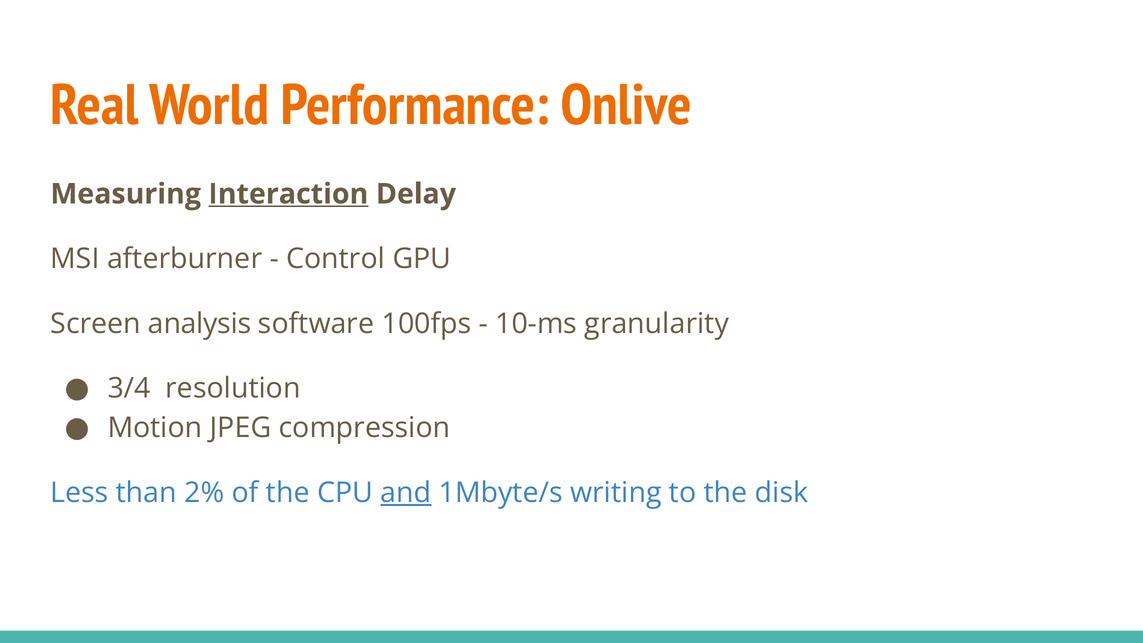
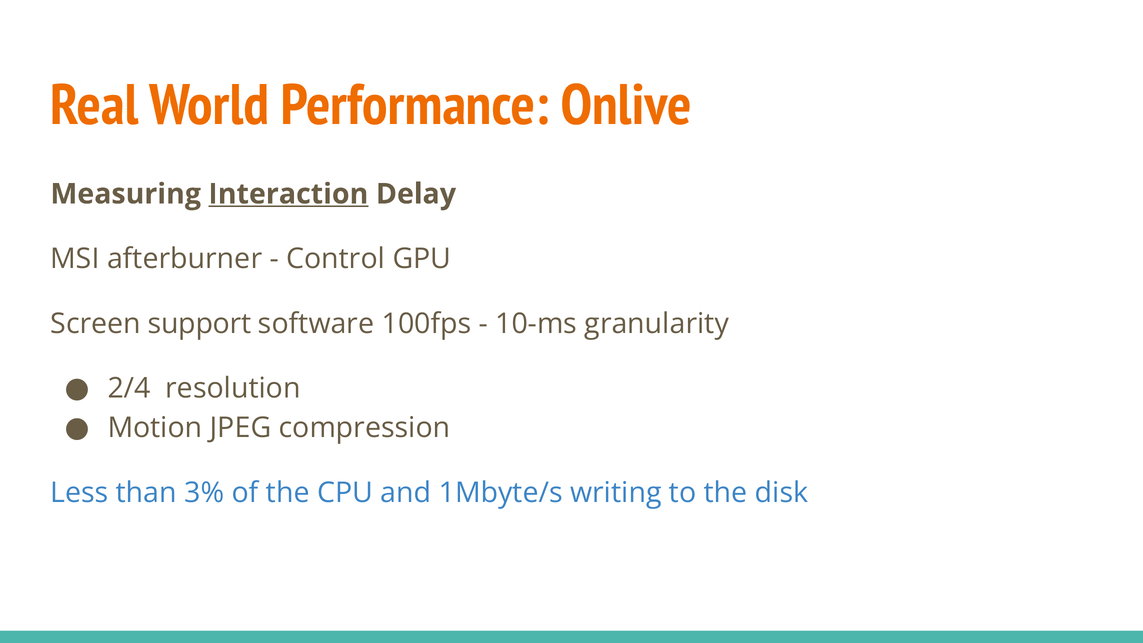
analysis: analysis -> support
3/4: 3/4 -> 2/4
2%: 2% -> 3%
and underline: present -> none
